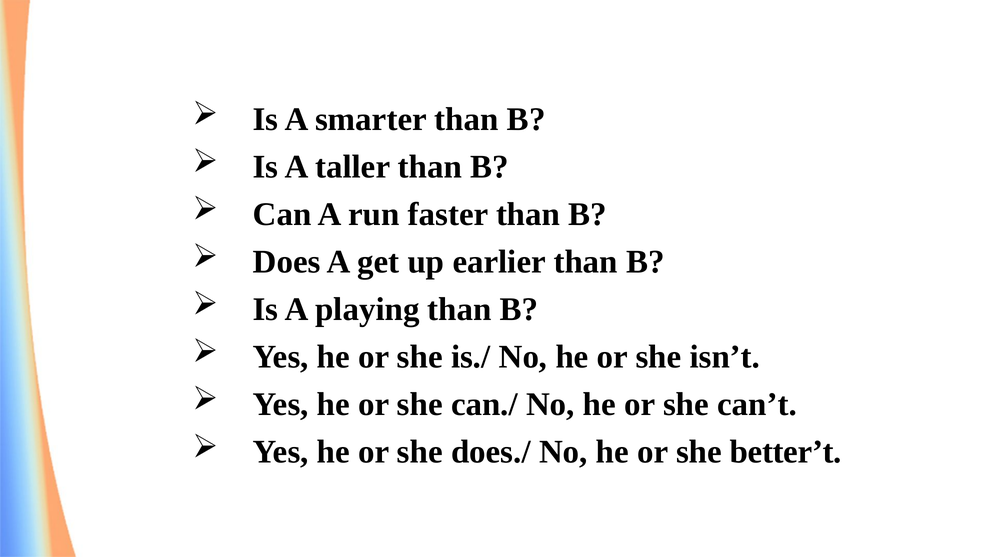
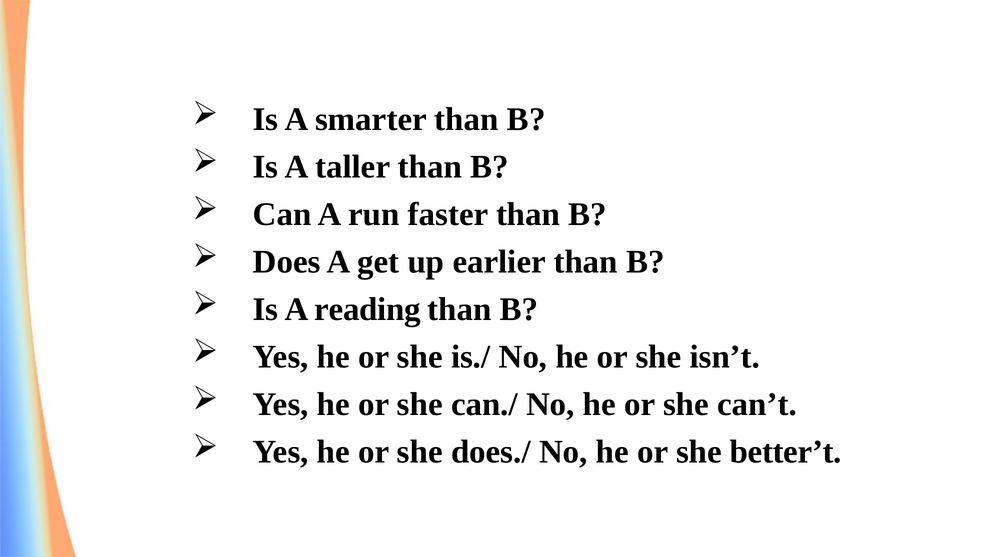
playing: playing -> reading
